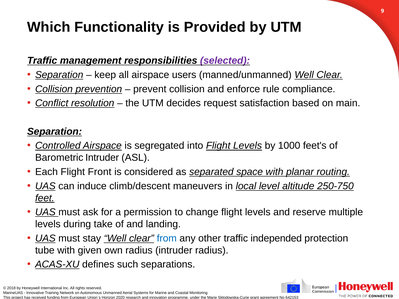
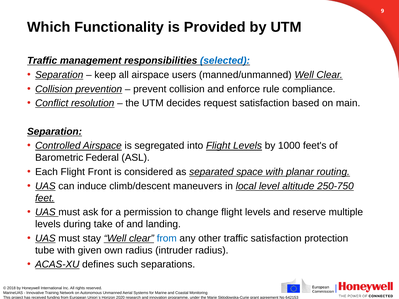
selected colour: purple -> blue
Barometric Intruder: Intruder -> Federal
traffic independed: independed -> satisfaction
